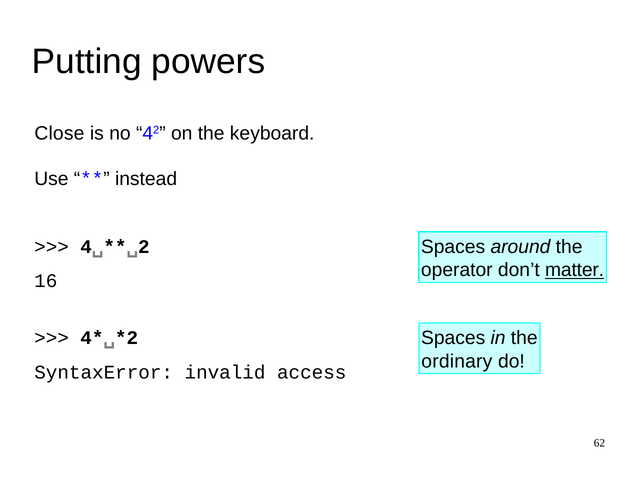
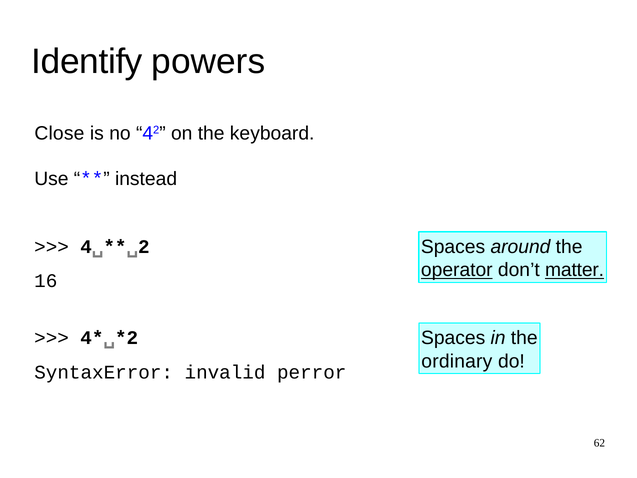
Putting: Putting -> Identify
operator underline: none -> present
access: access -> perror
